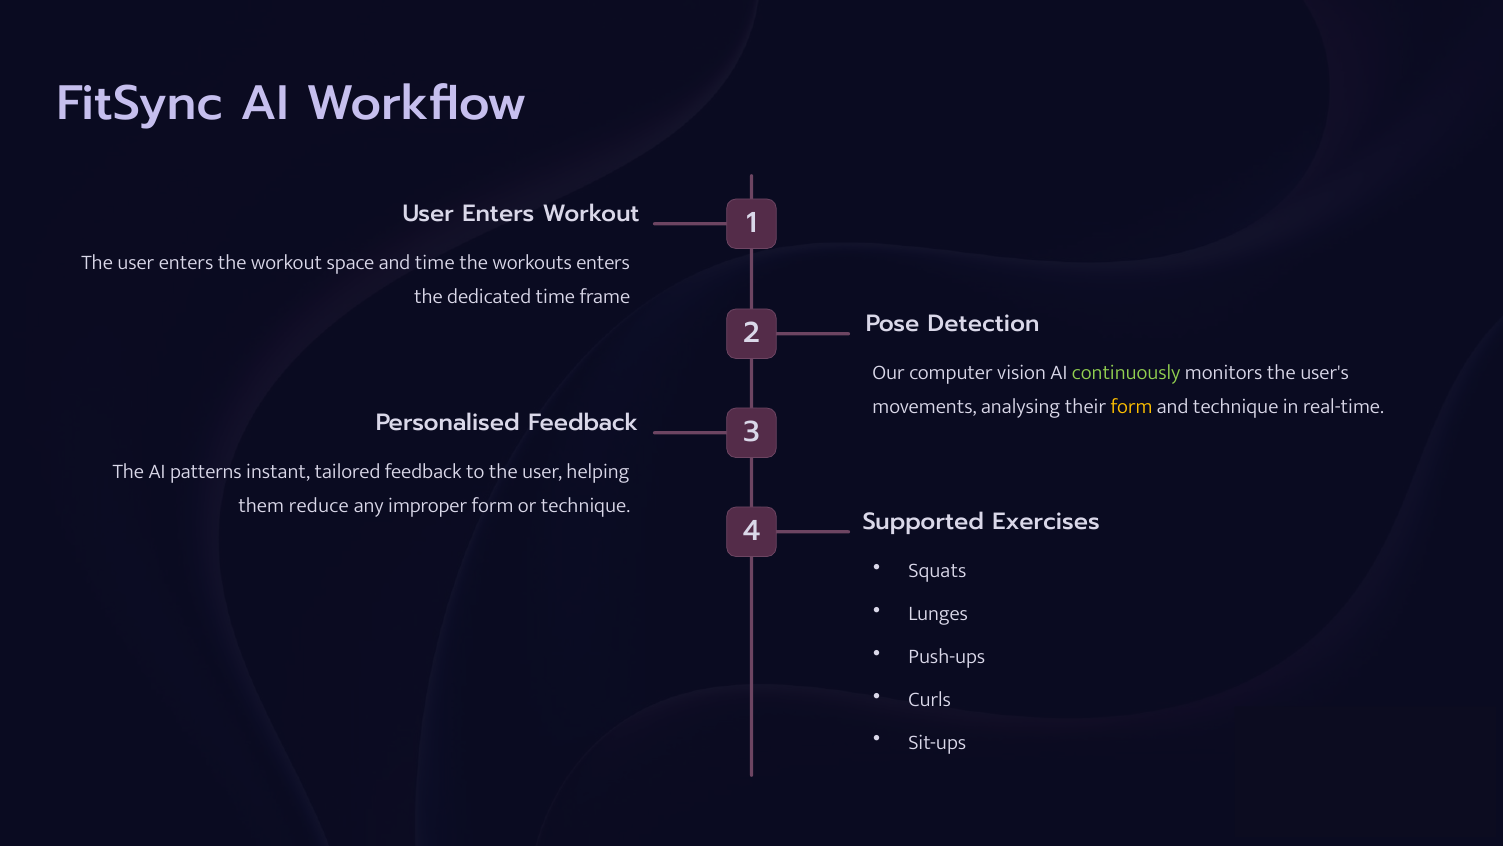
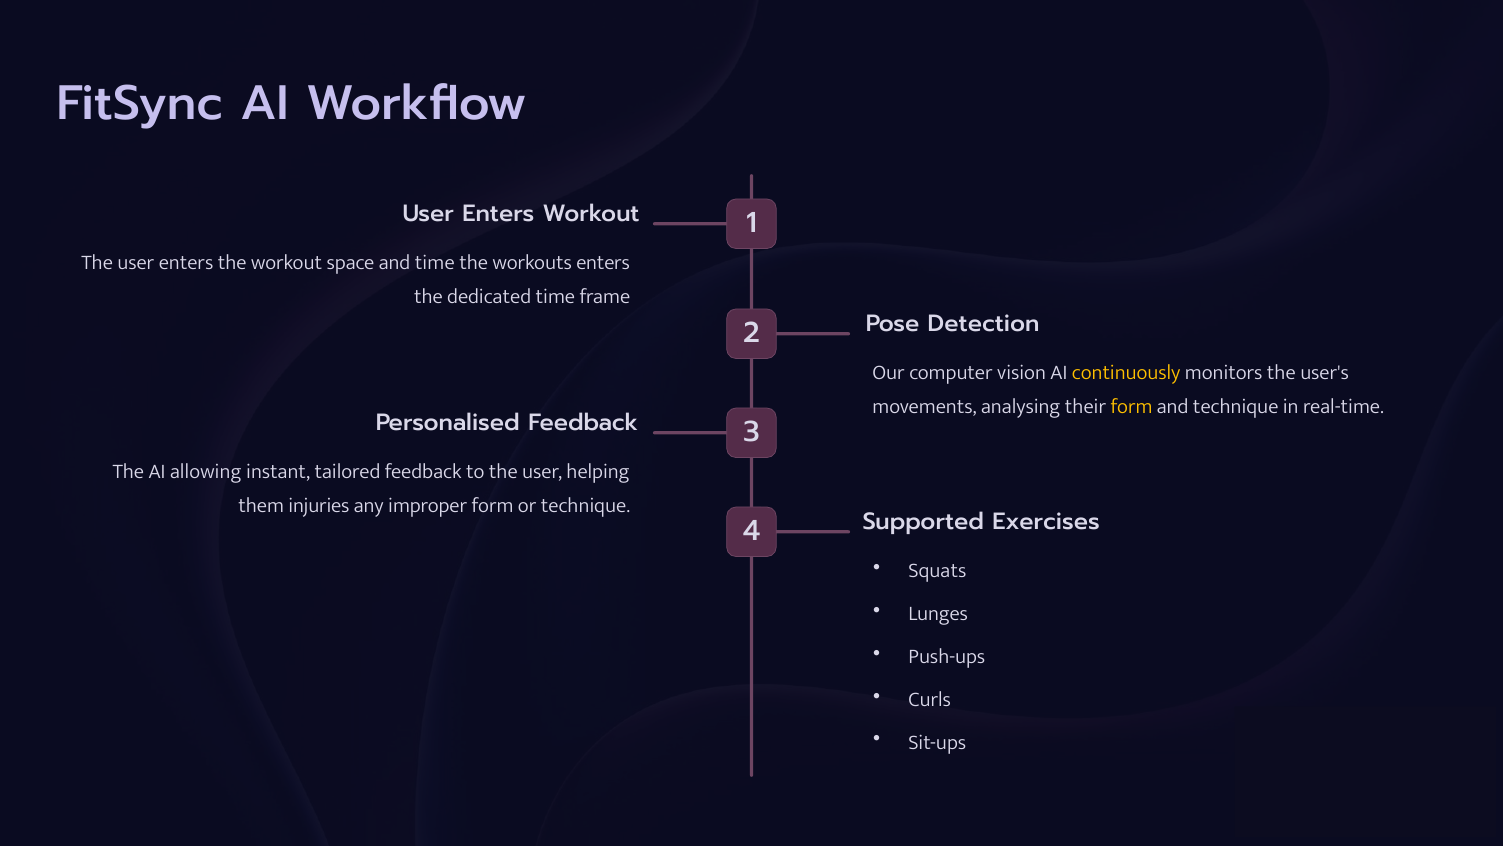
continuously colour: light green -> yellow
patterns: patterns -> allowing
reduce: reduce -> injuries
